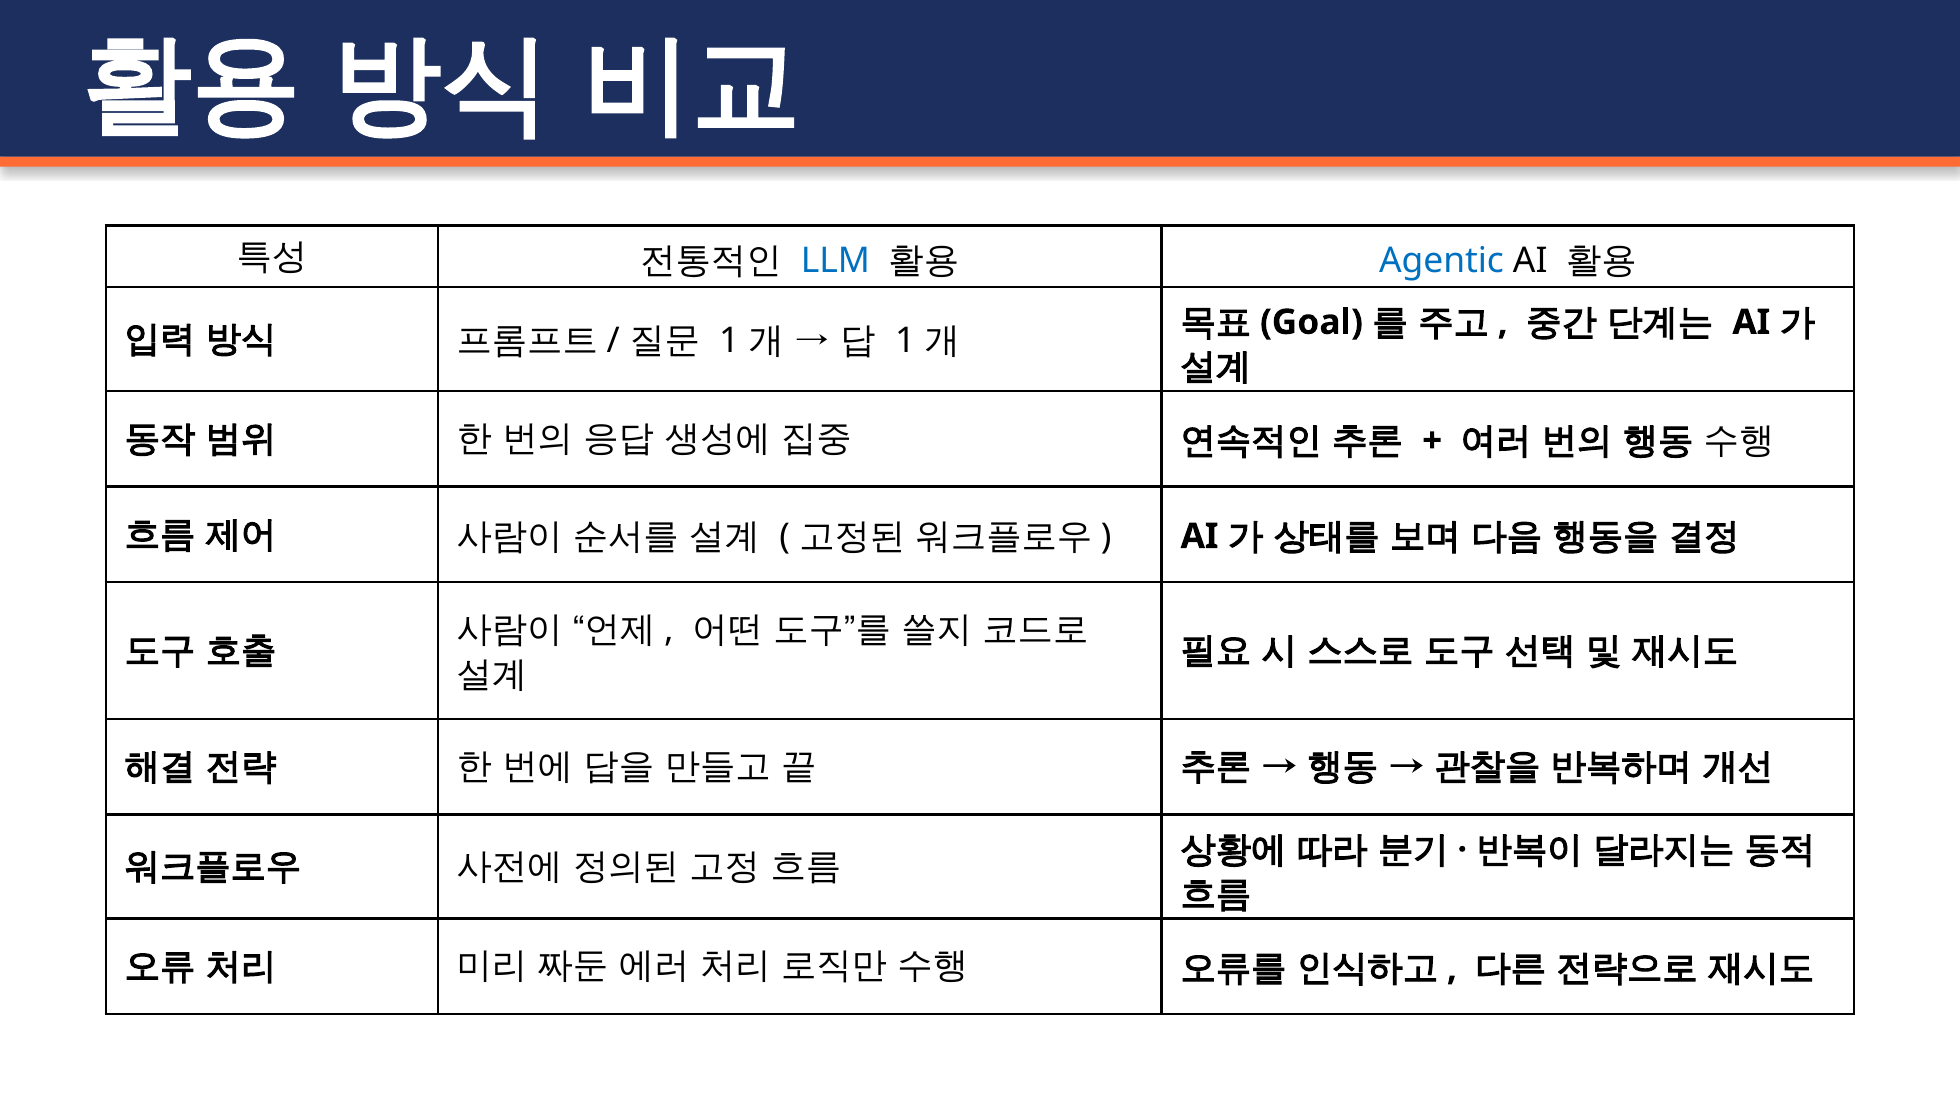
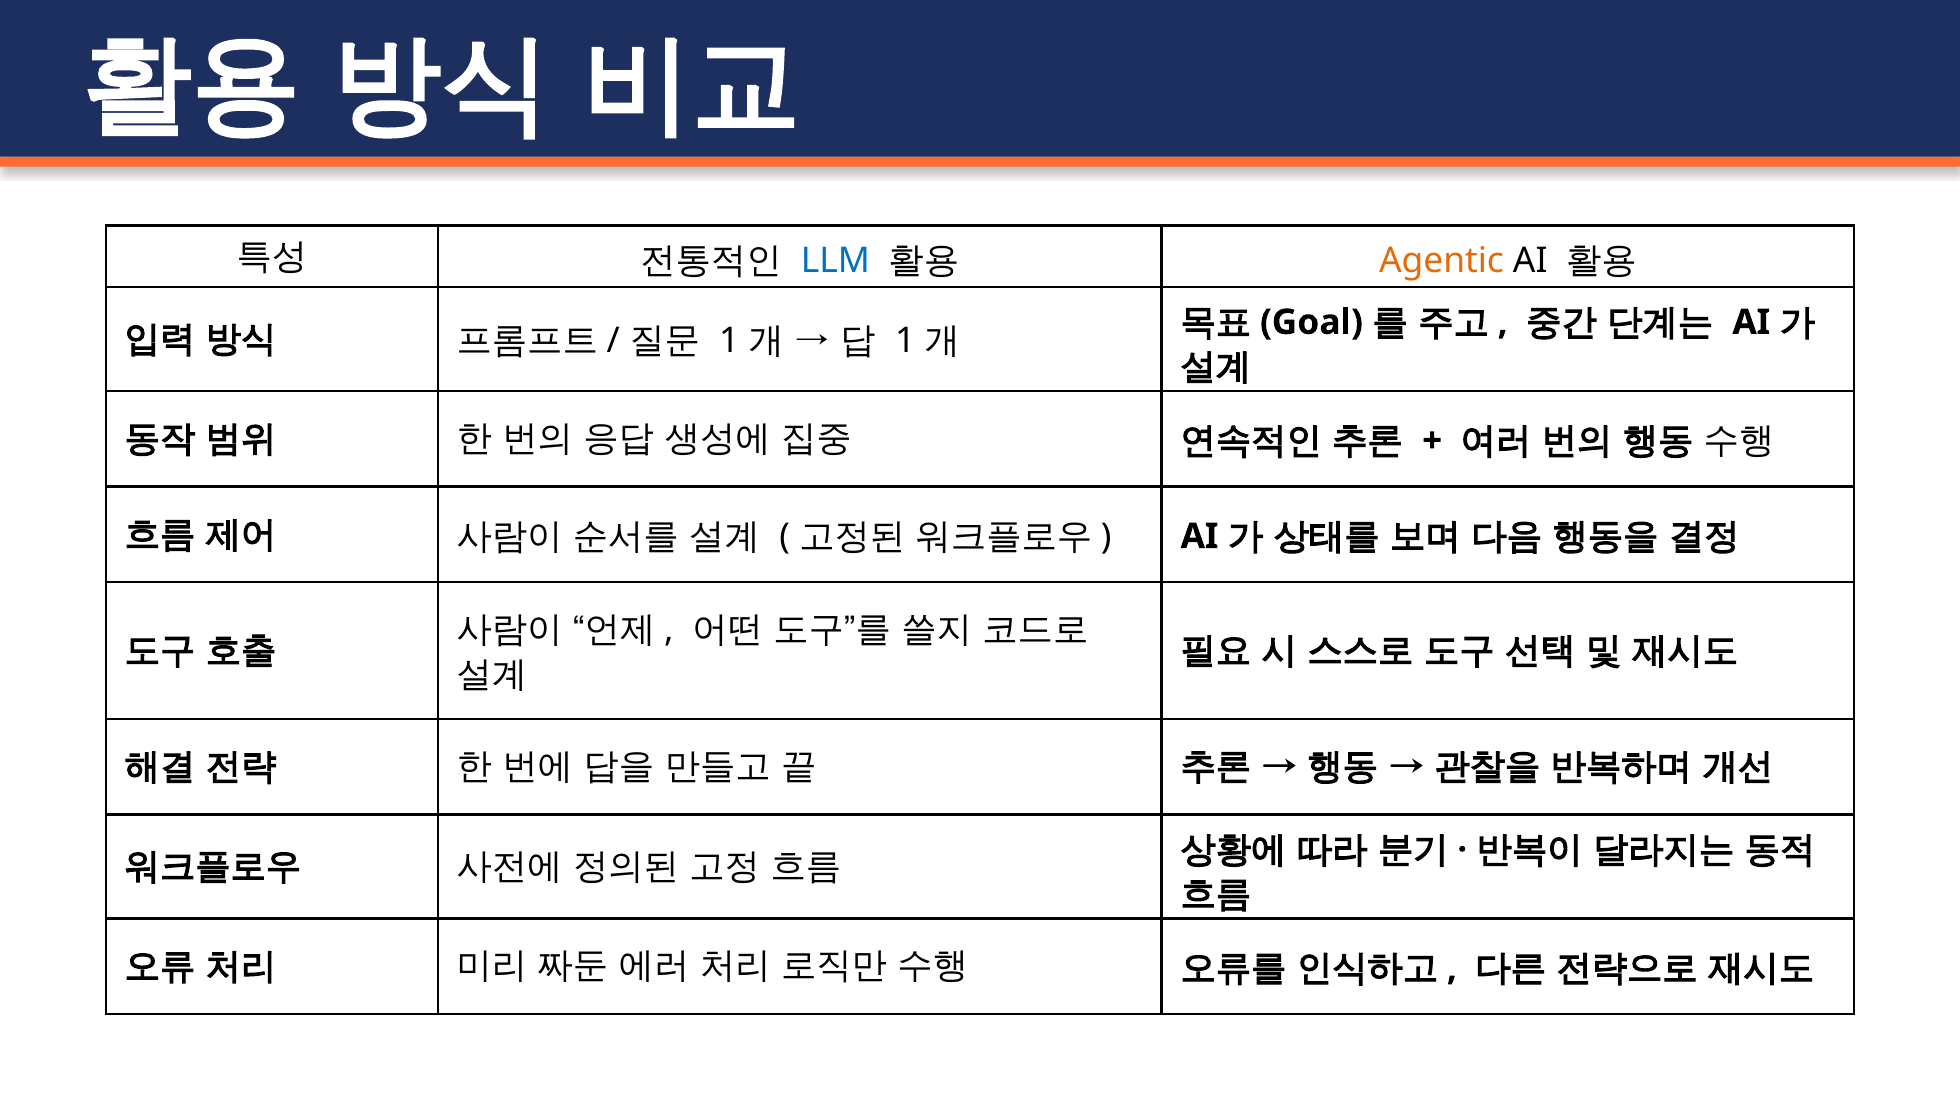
Agentic colour: blue -> orange
